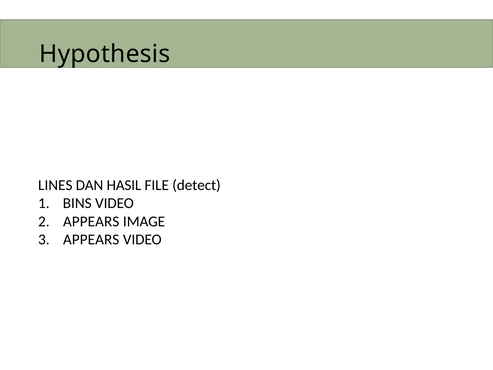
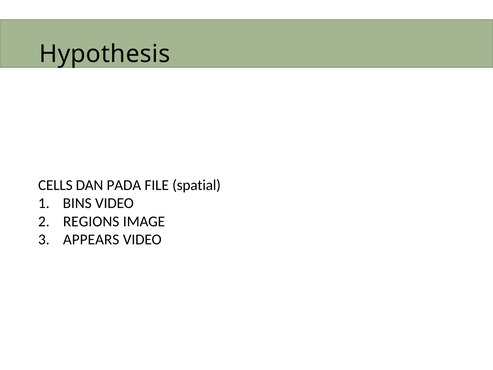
LINES: LINES -> CELLS
HASIL: HASIL -> PADA
detect: detect -> spatial
APPEARS at (91, 221): APPEARS -> REGIONS
